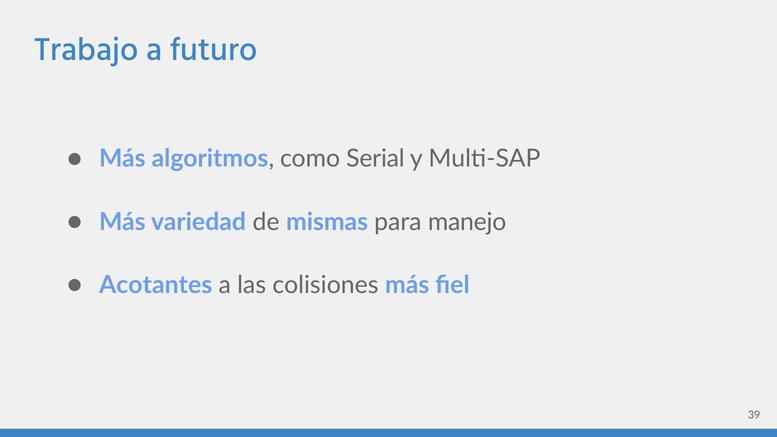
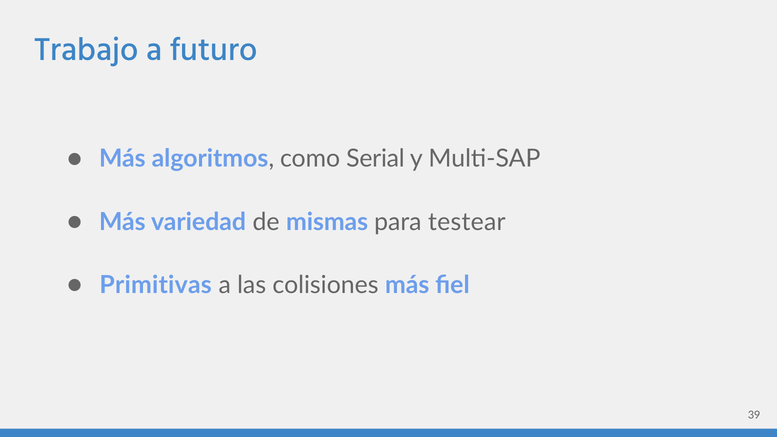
manejo: manejo -> testear
Acotantes: Acotantes -> Primitivas
